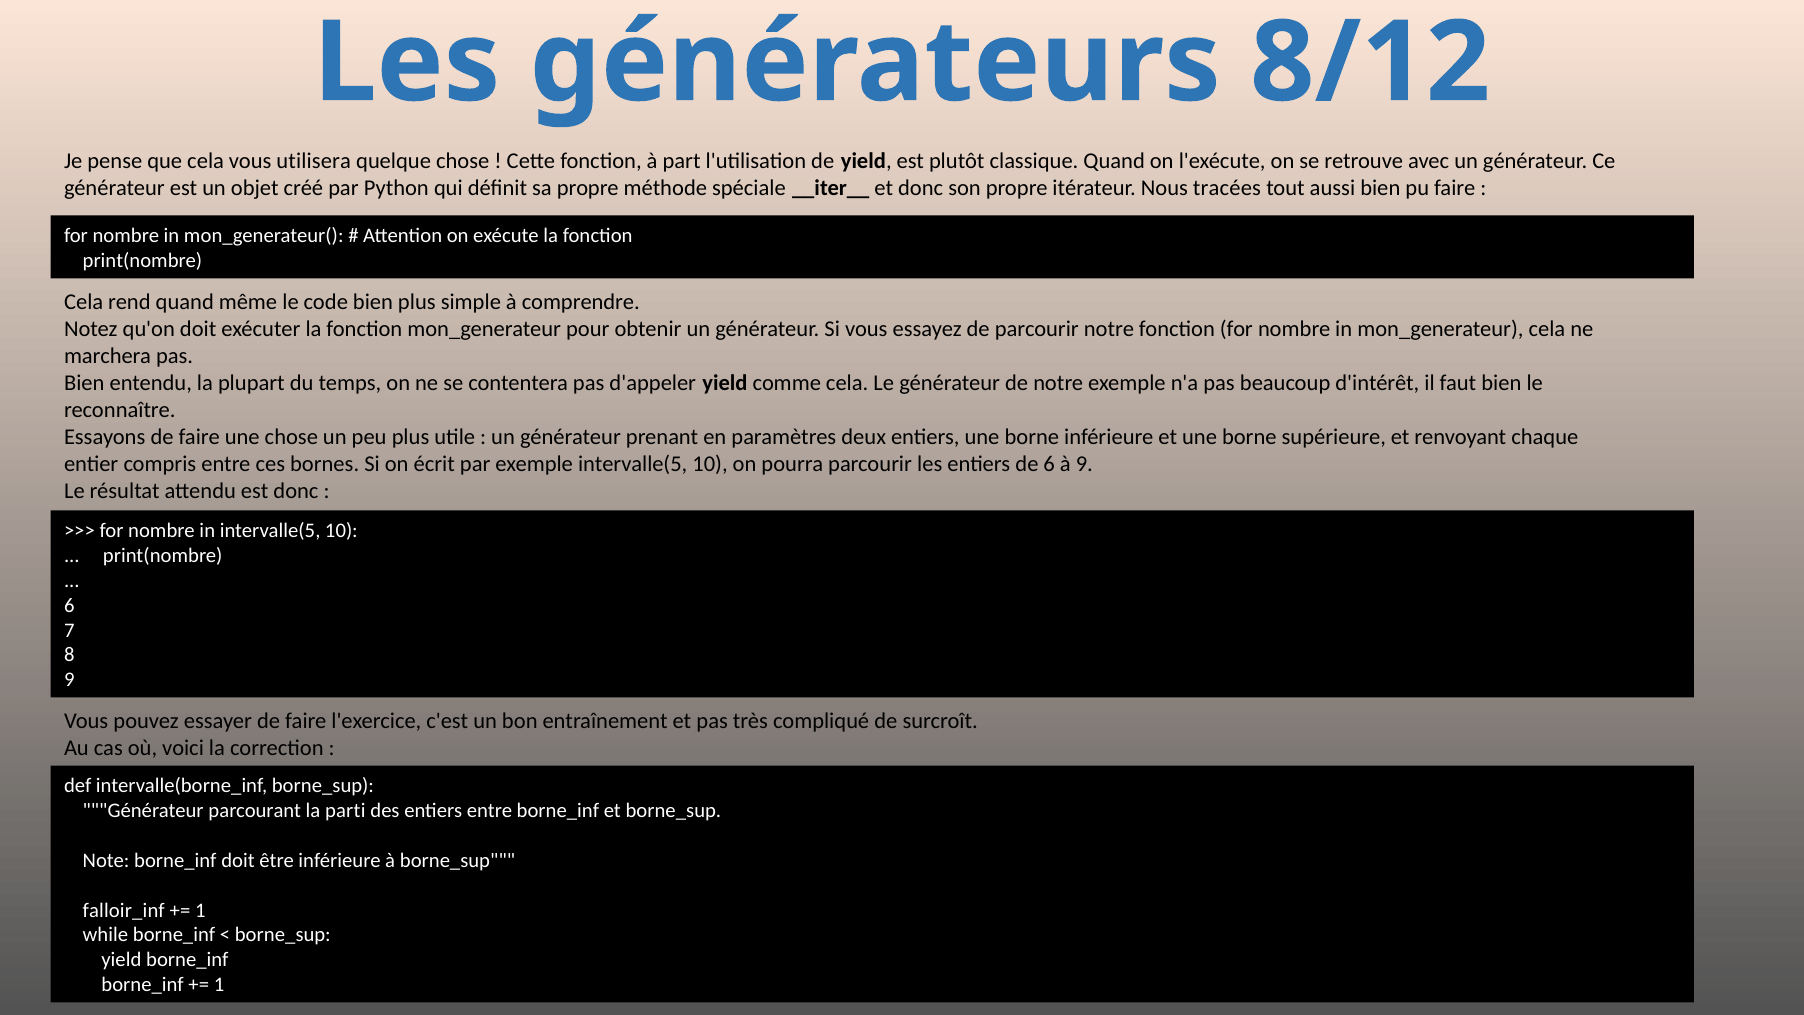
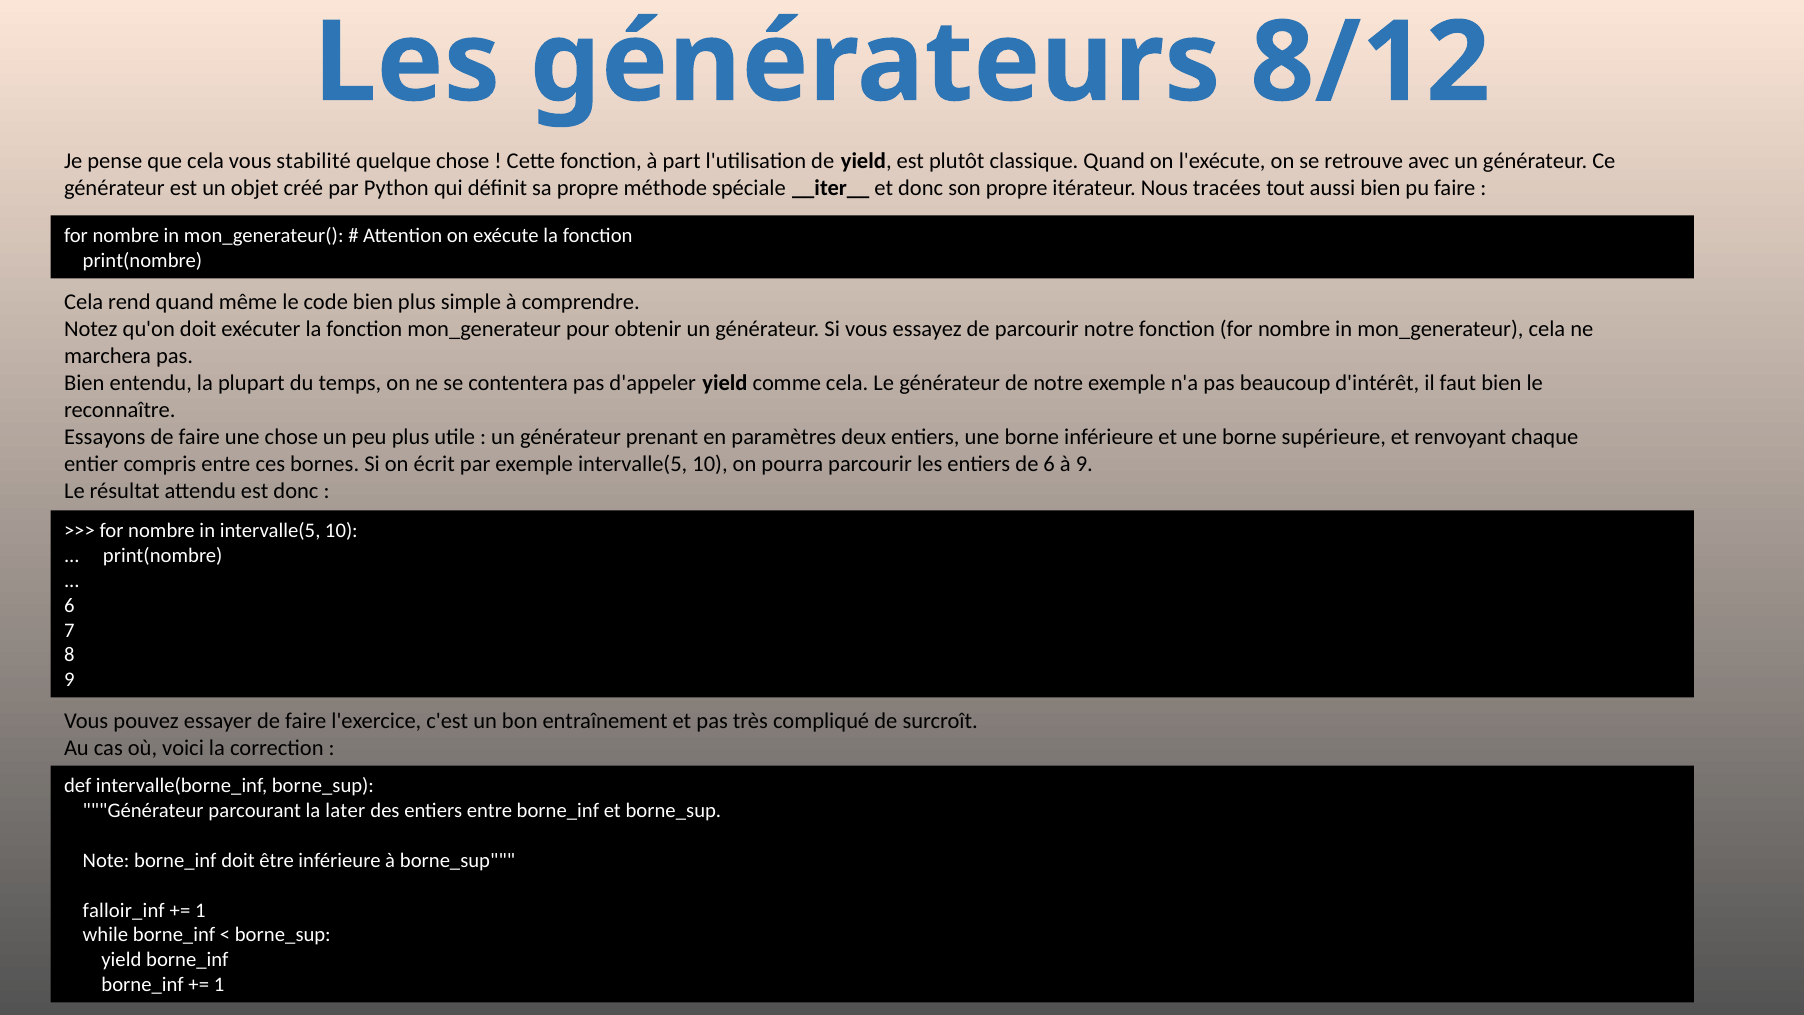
utilisera: utilisera -> stabilité
parti: parti -> later
